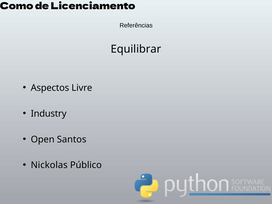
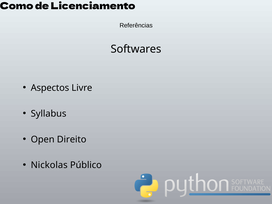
Equilibrar: Equilibrar -> Softwares
Industry: Industry -> Syllabus
Santos: Santos -> Direito
